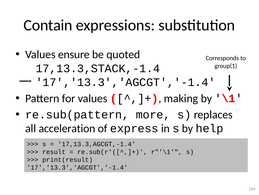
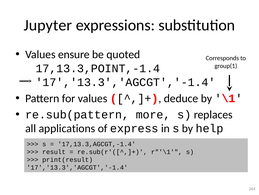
Contain: Contain -> Jupyter
17,13.3,STACK,-1.4: 17,13.3,STACK,-1.4 -> 17,13.3,POINT,-1.4
making: making -> deduce
acceleration: acceleration -> applications
